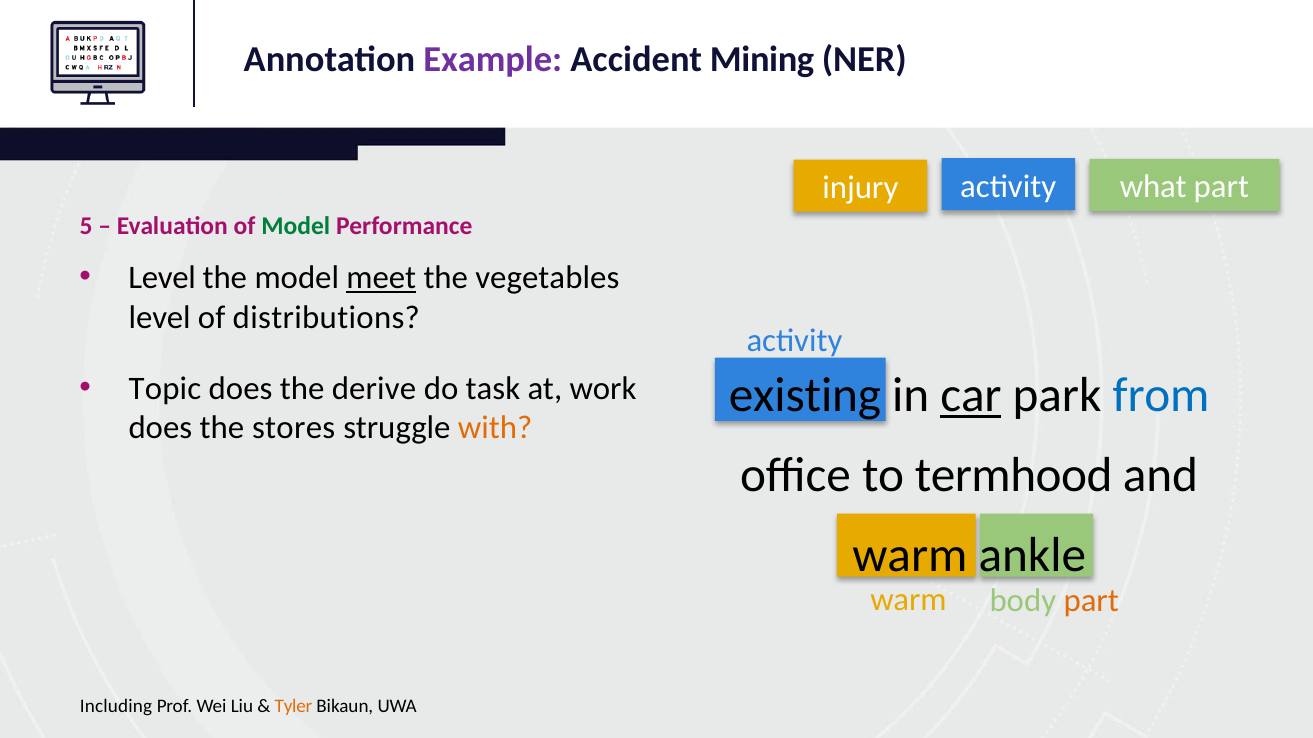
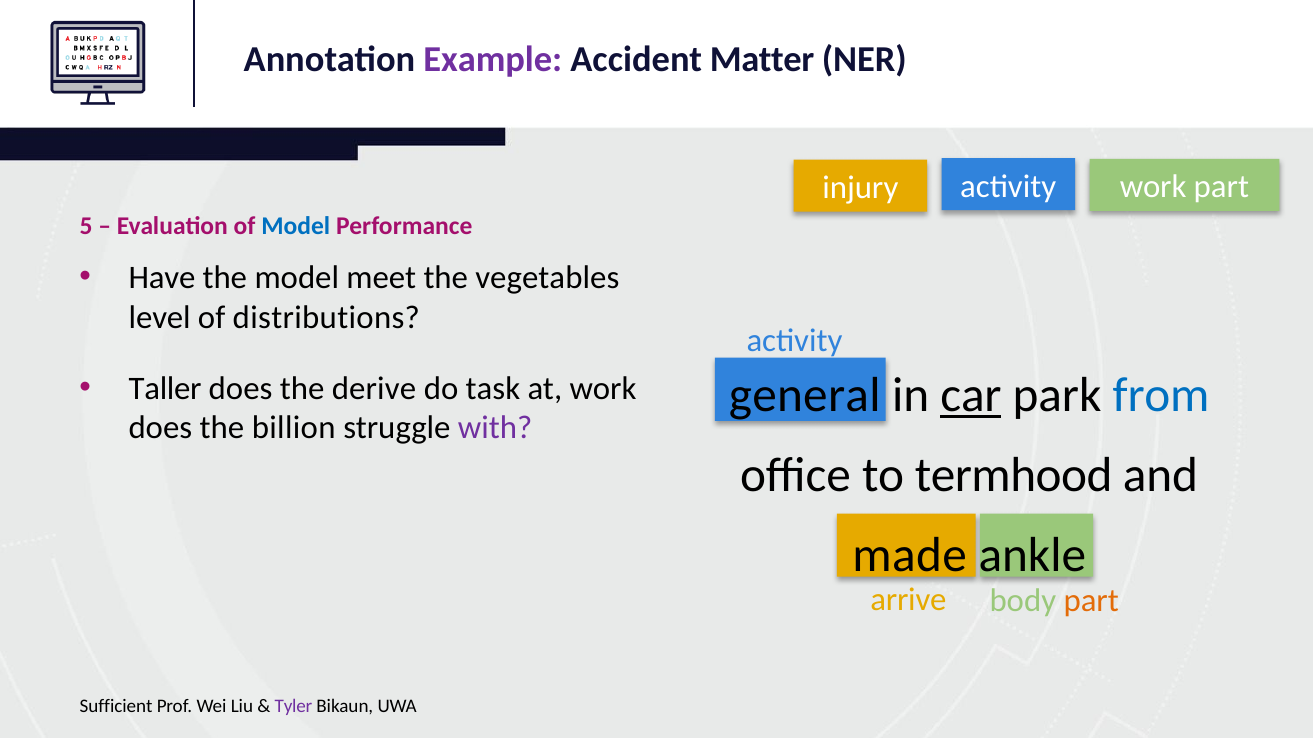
Mining: Mining -> Matter
activity what: what -> work
Model at (296, 227) colour: green -> blue
Level at (162, 278): Level -> Have
meet underline: present -> none
Topic: Topic -> Taller
existing: existing -> general
stores: stores -> billion
with colour: orange -> purple
warm at (910, 555): warm -> made
warm at (908, 600): warm -> arrive
Including: Including -> Sufficient
Tyler colour: orange -> purple
